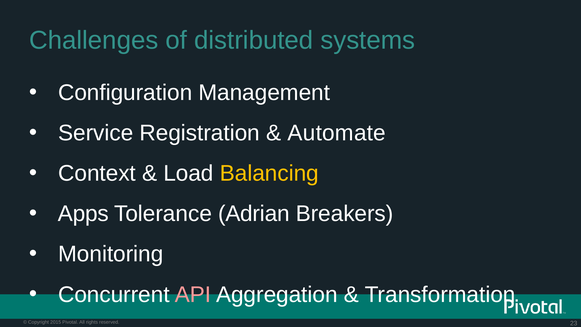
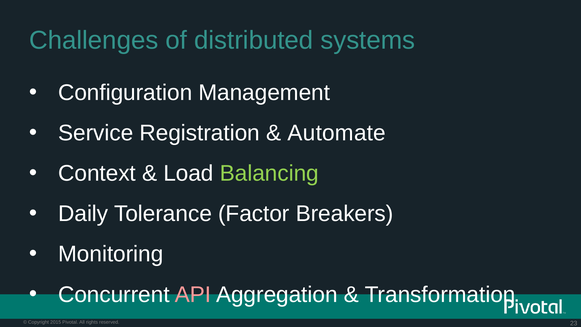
Balancing colour: yellow -> light green
Apps: Apps -> Daily
Adrian: Adrian -> Factor
